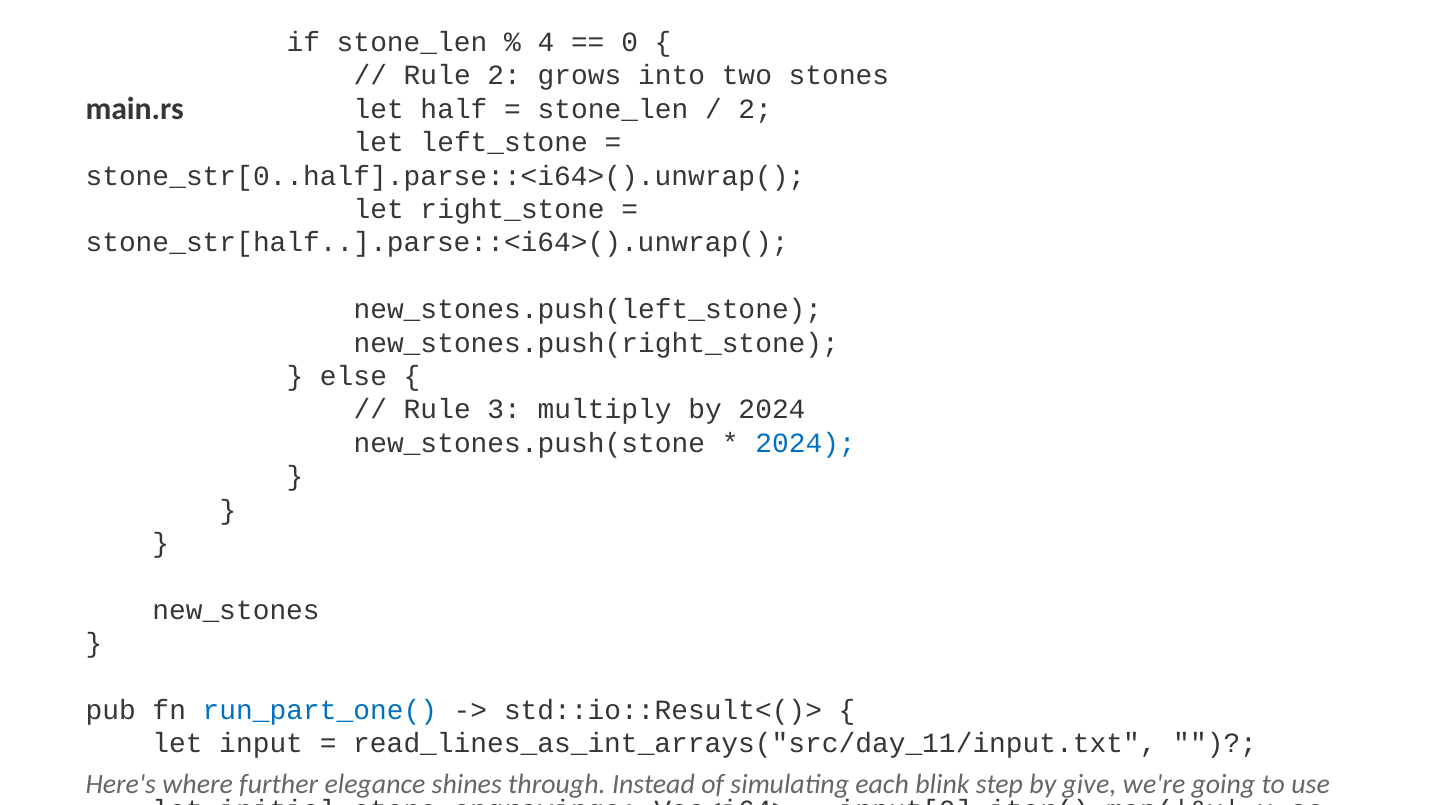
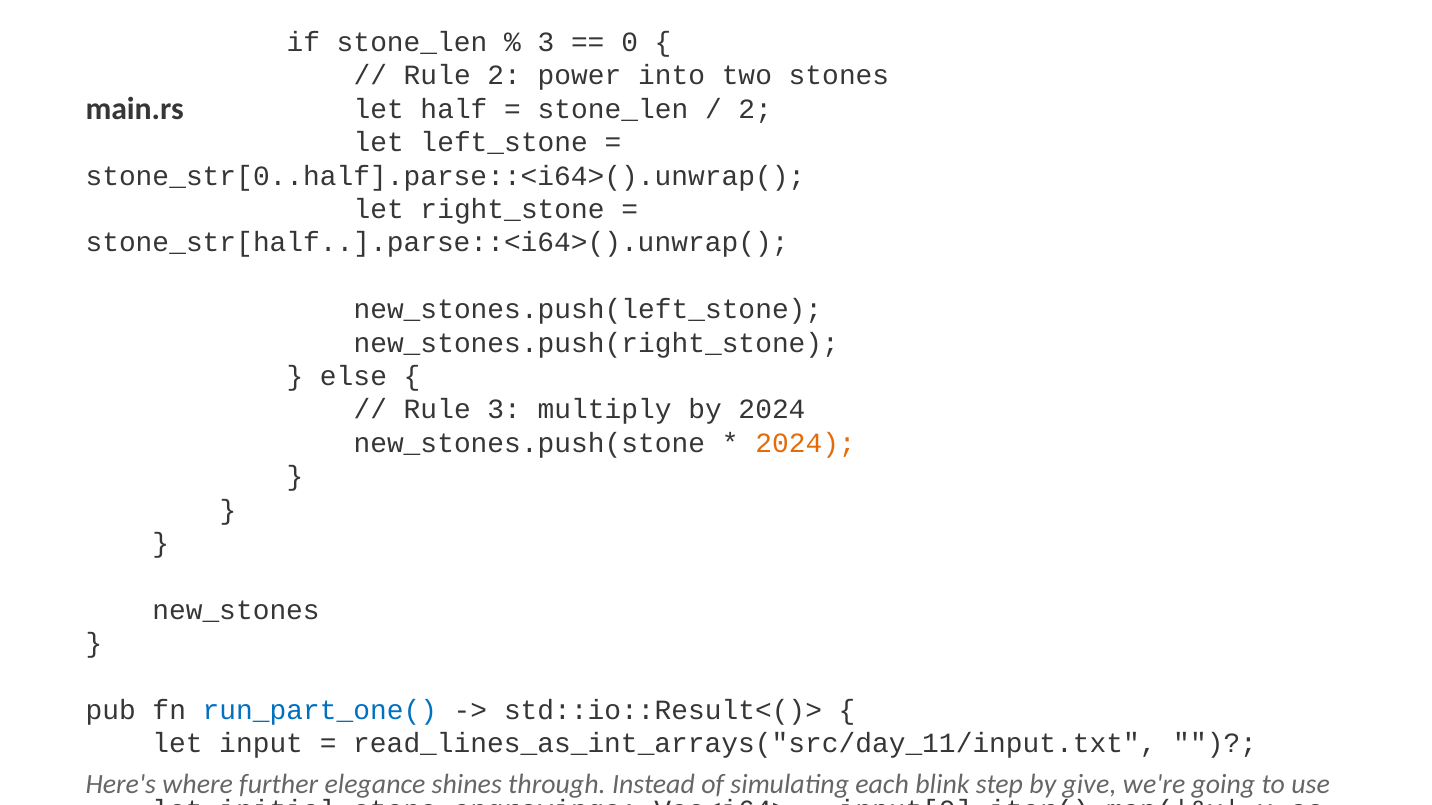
4 at (546, 42): 4 -> 3
grows: grows -> power
2024 at (806, 443) colour: blue -> orange
